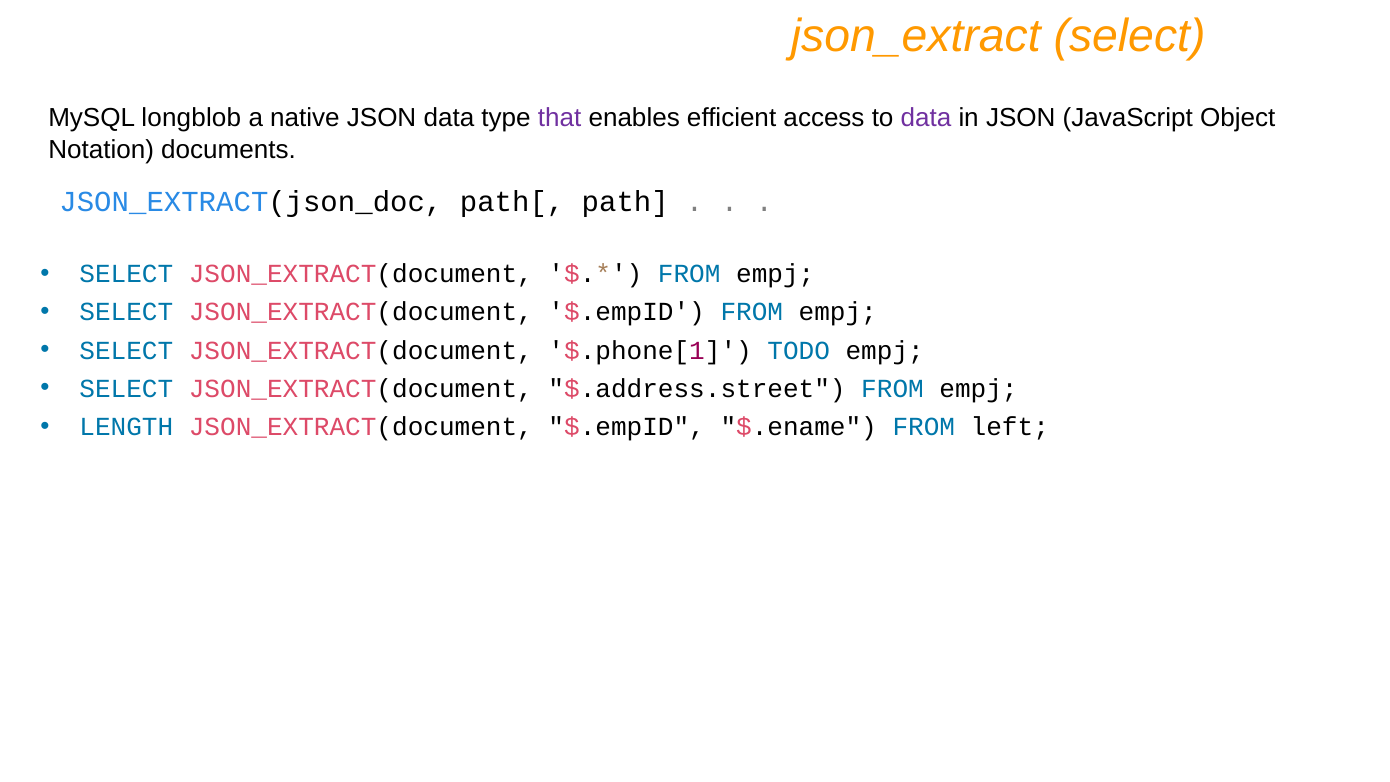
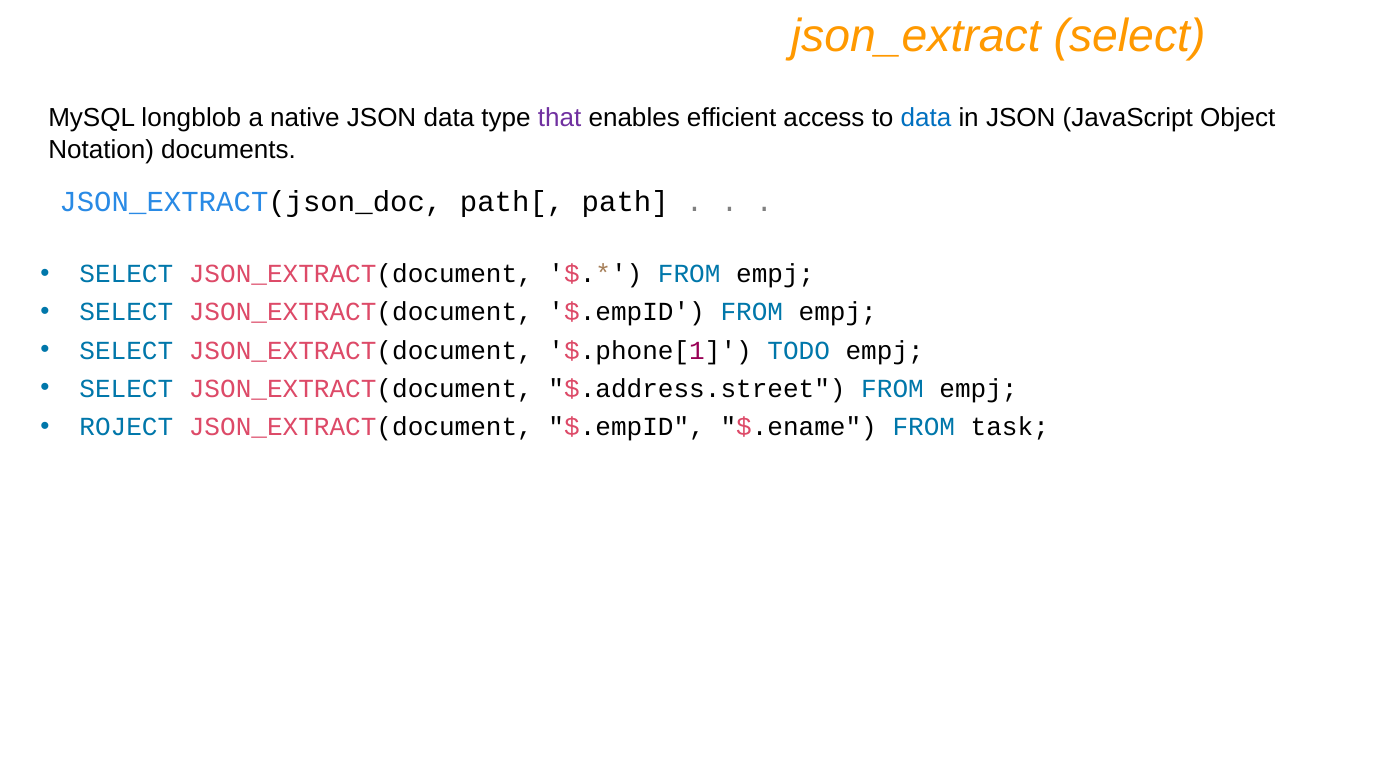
data at (926, 118) colour: purple -> blue
LENGTH: LENGTH -> ROJECT
left: left -> task
